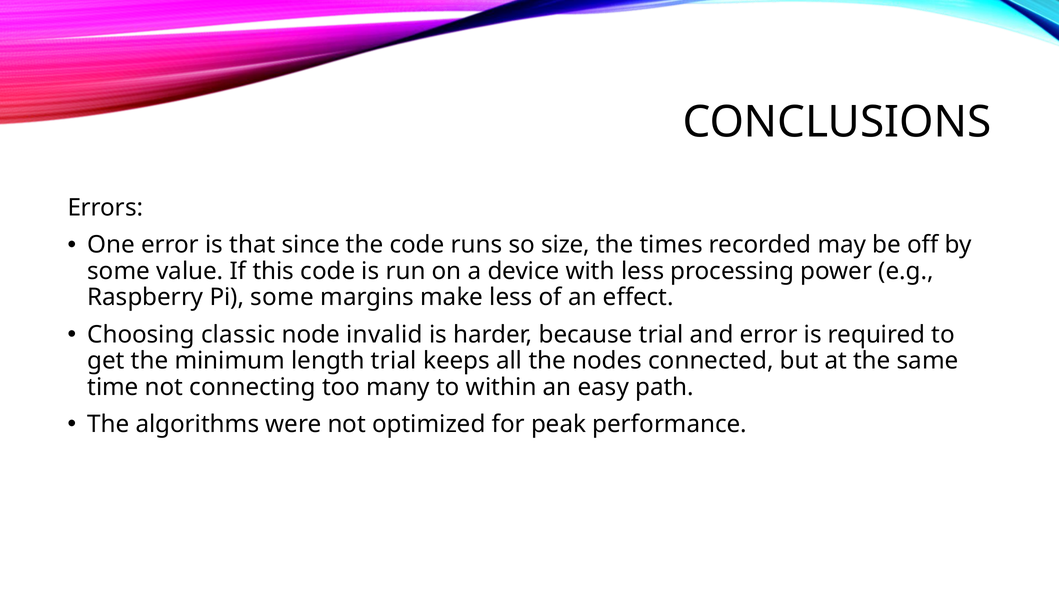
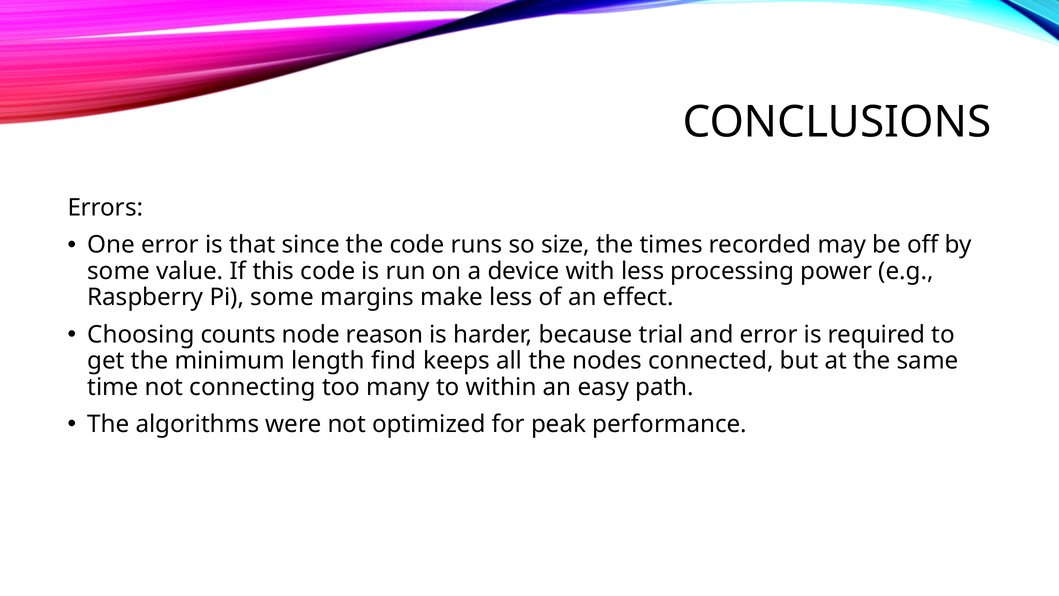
classic: classic -> counts
invalid: invalid -> reason
length trial: trial -> find
